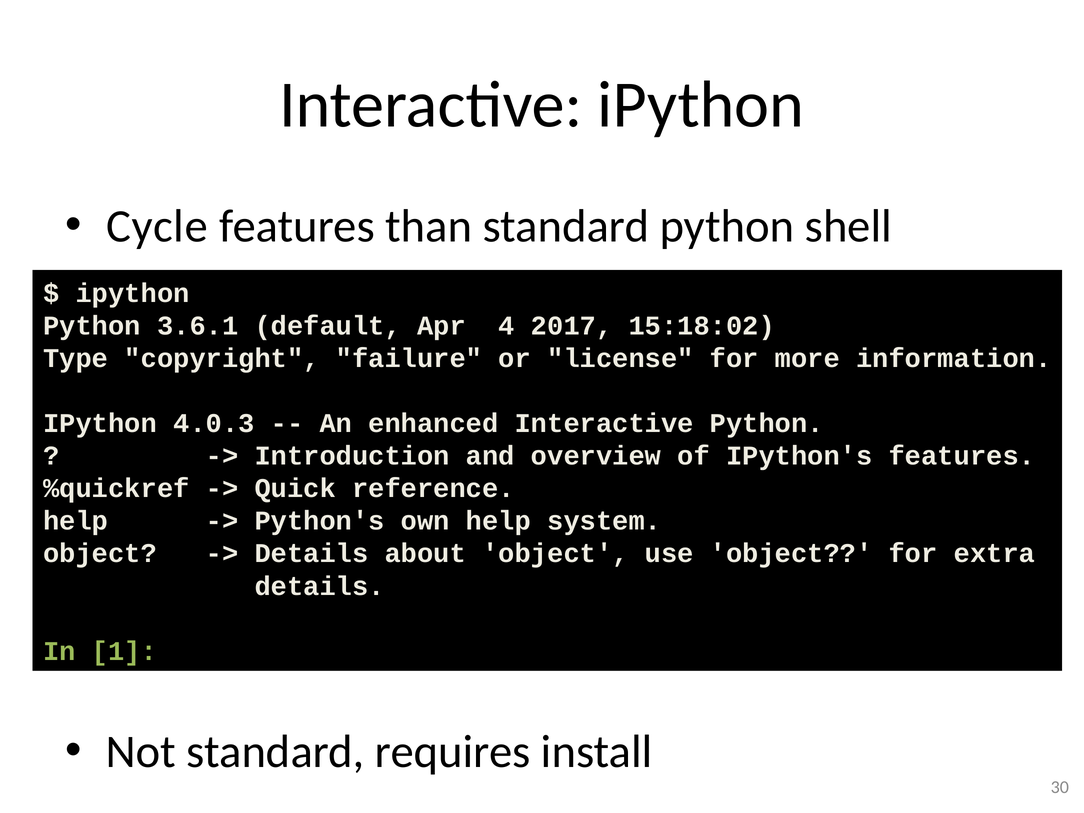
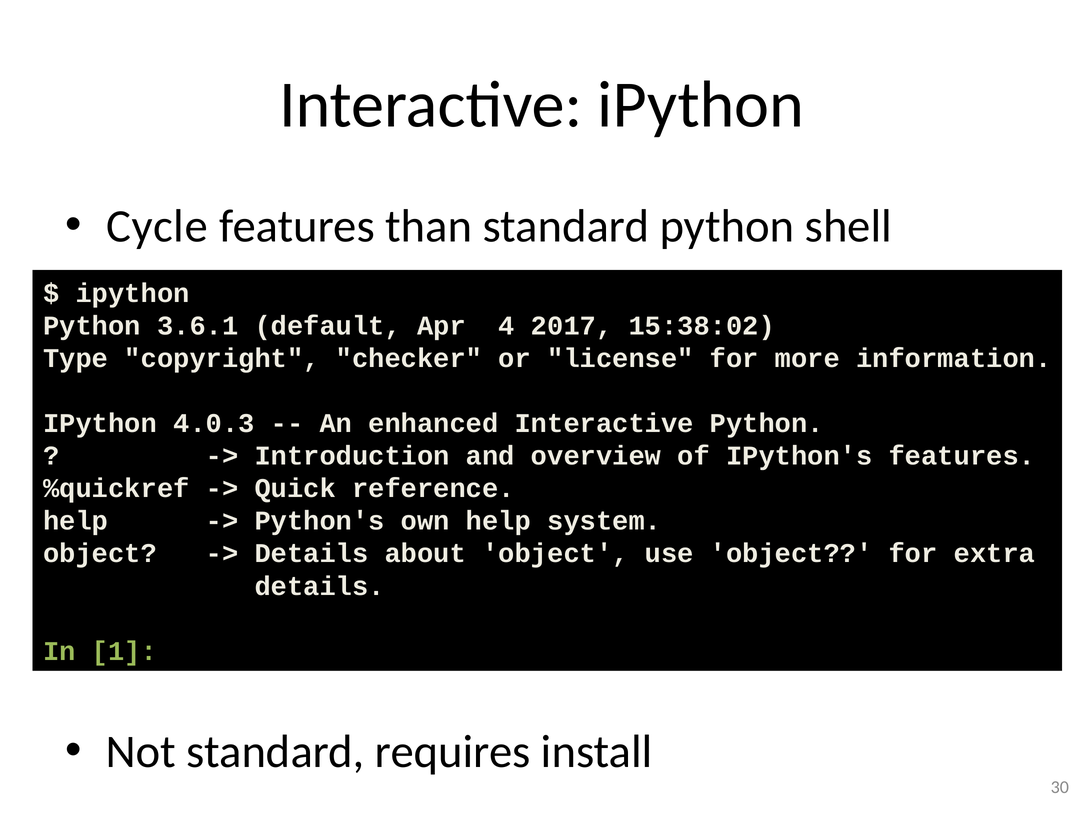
15:18:02: 15:18:02 -> 15:38:02
failure: failure -> checker
